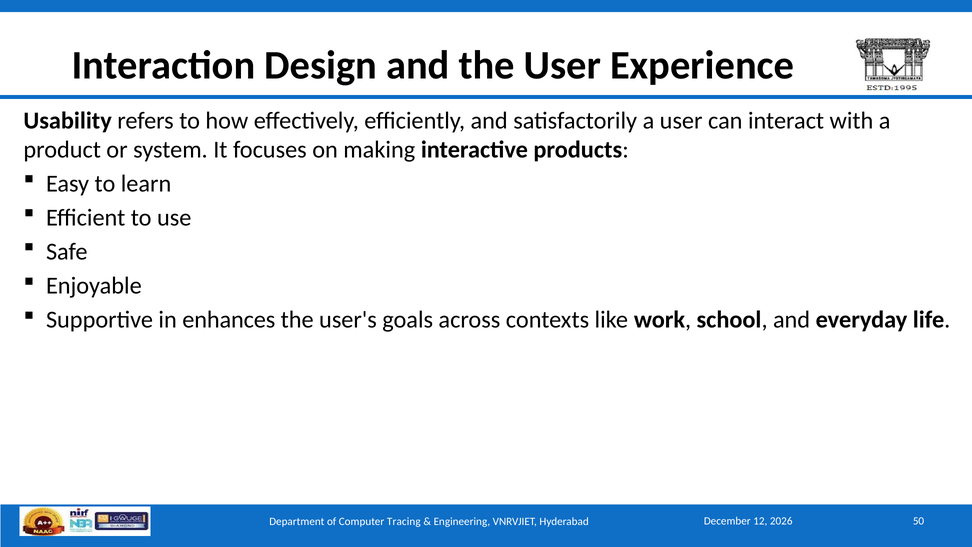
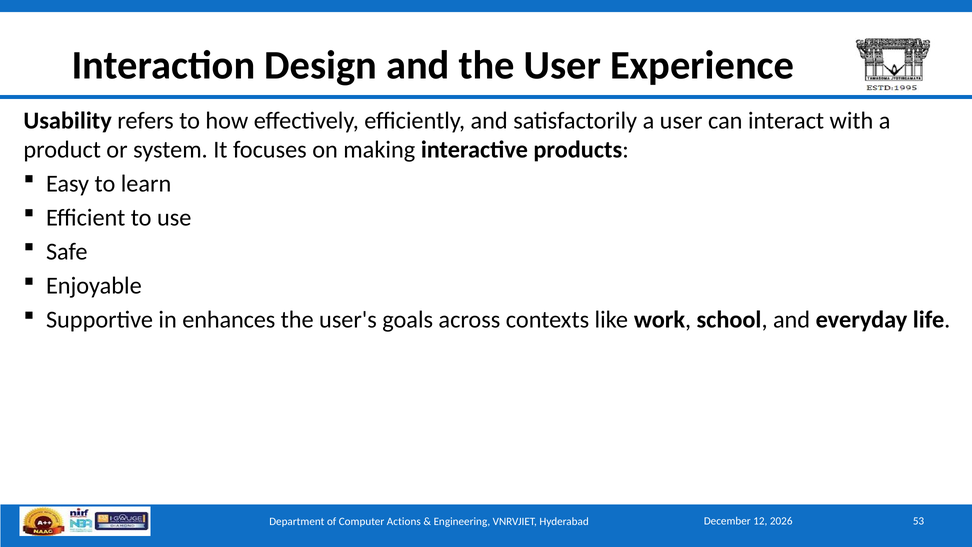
Tracing: Tracing -> Actions
50: 50 -> 53
